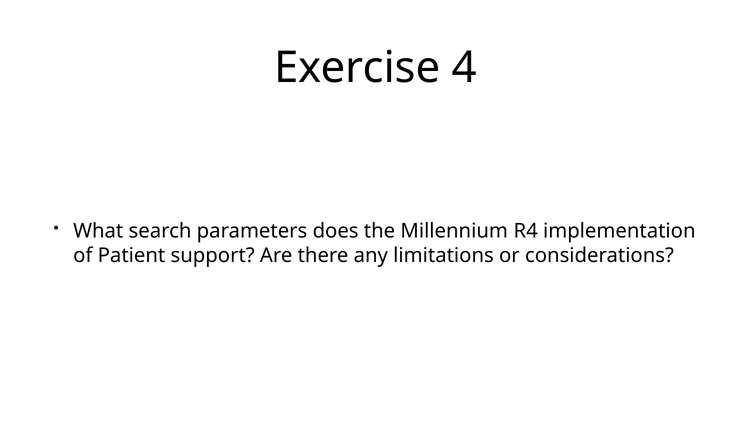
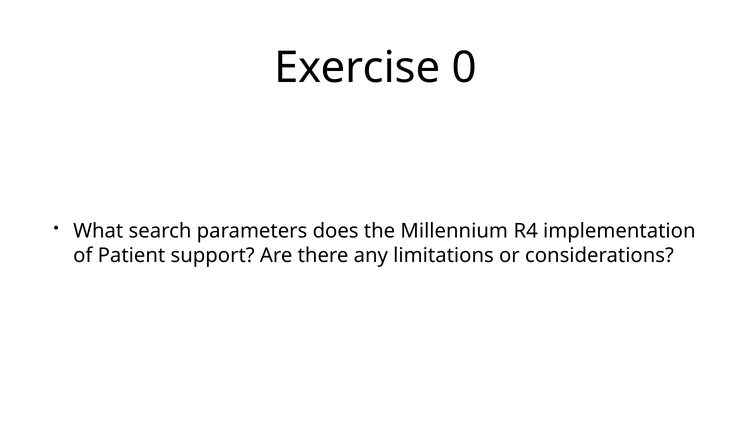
4: 4 -> 0
